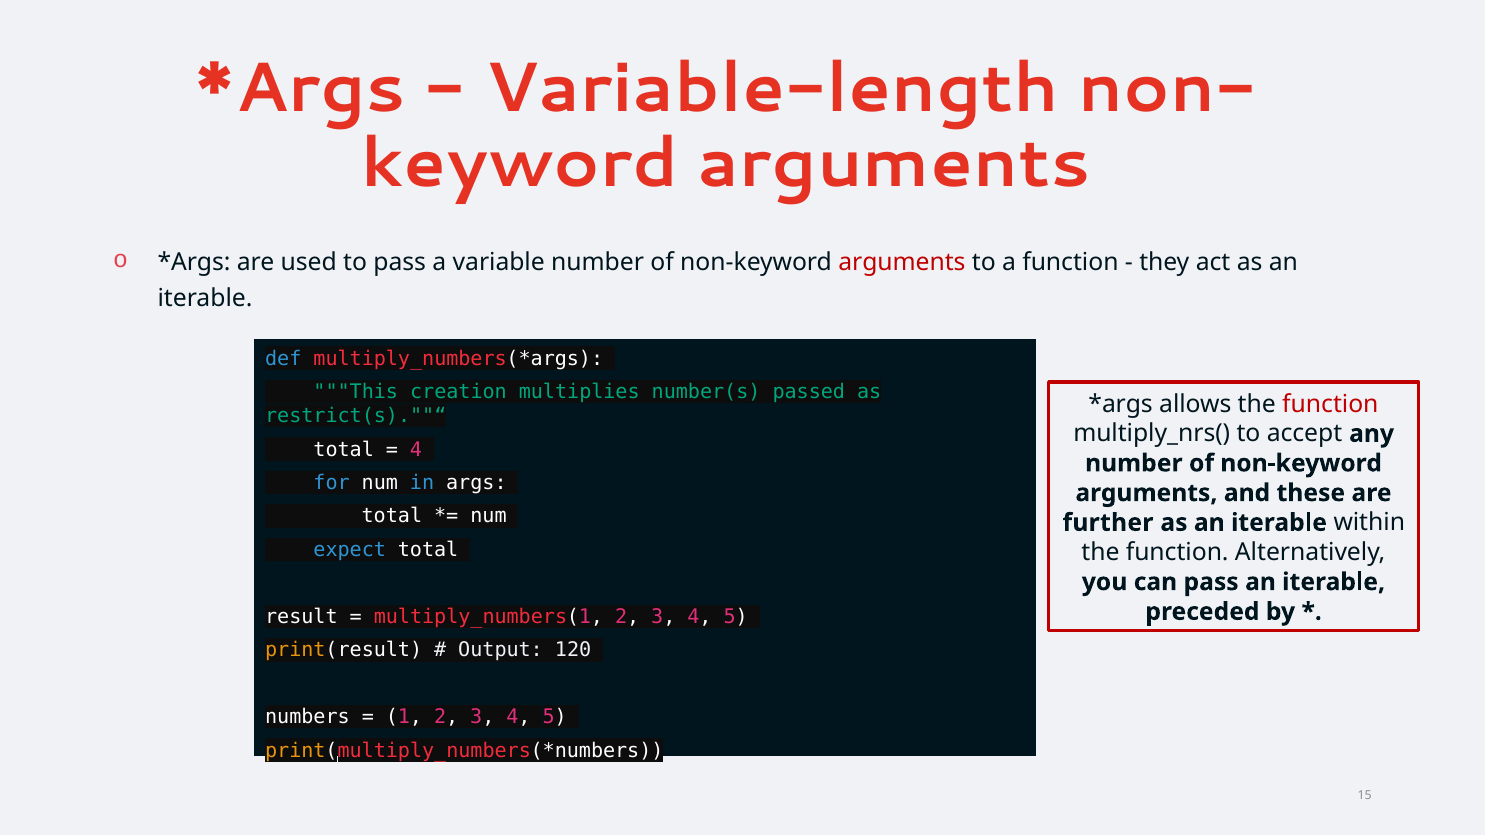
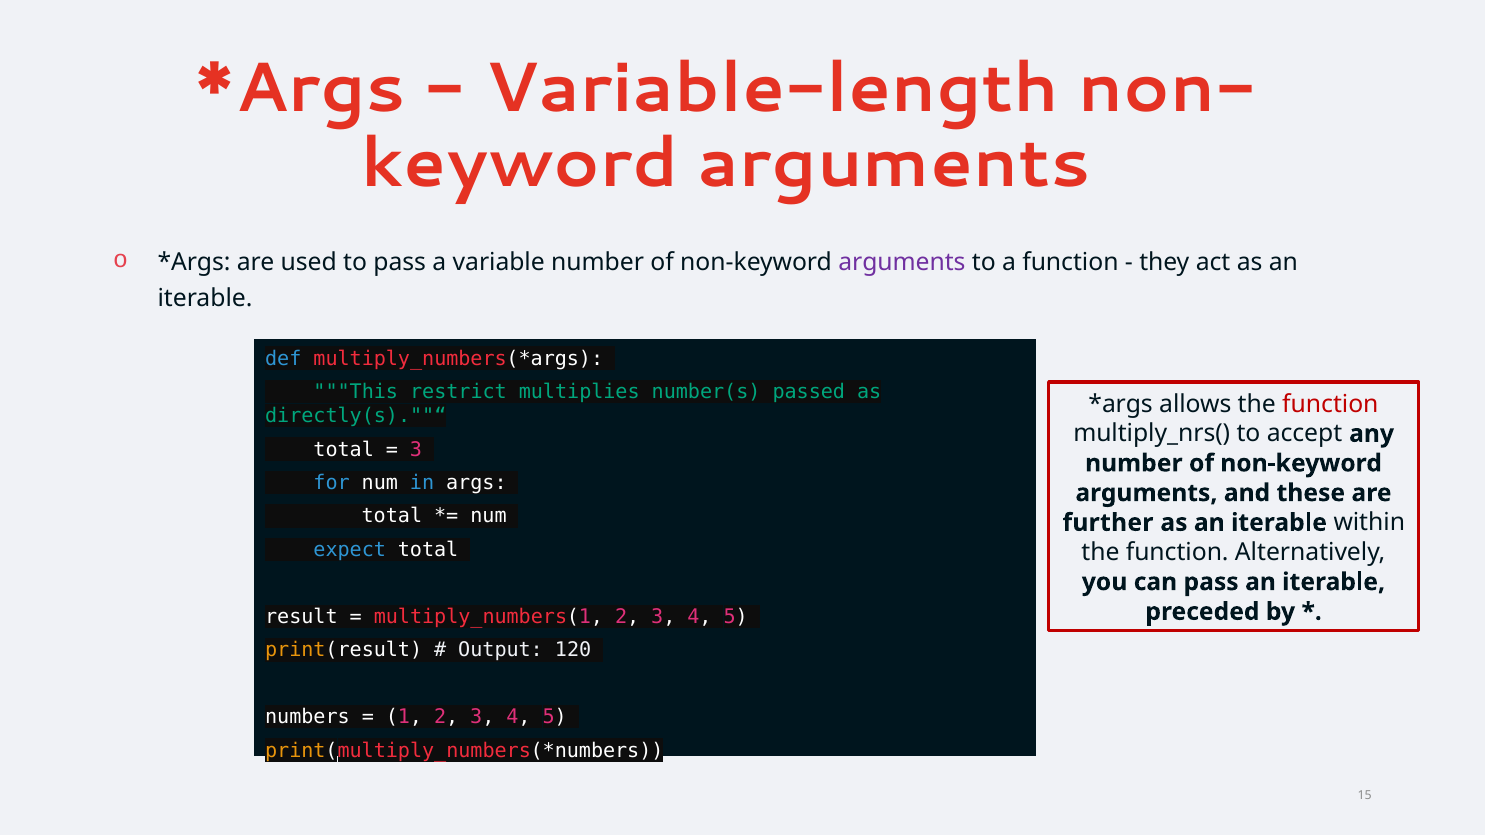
arguments at (902, 263) colour: red -> purple
creation: creation -> restrict
restrict(s).""“: restrict(s).""“ -> directly(s).""“
4 at (416, 450): 4 -> 3
